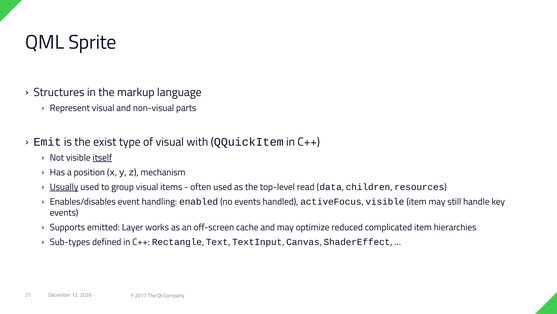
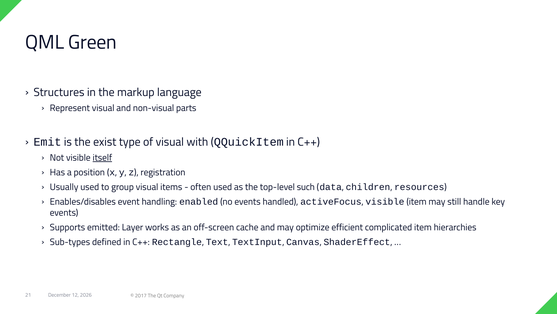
Sprite: Sprite -> Green
mechanism: mechanism -> registration
Usually underline: present -> none
read: read -> such
reduced: reduced -> efficient
